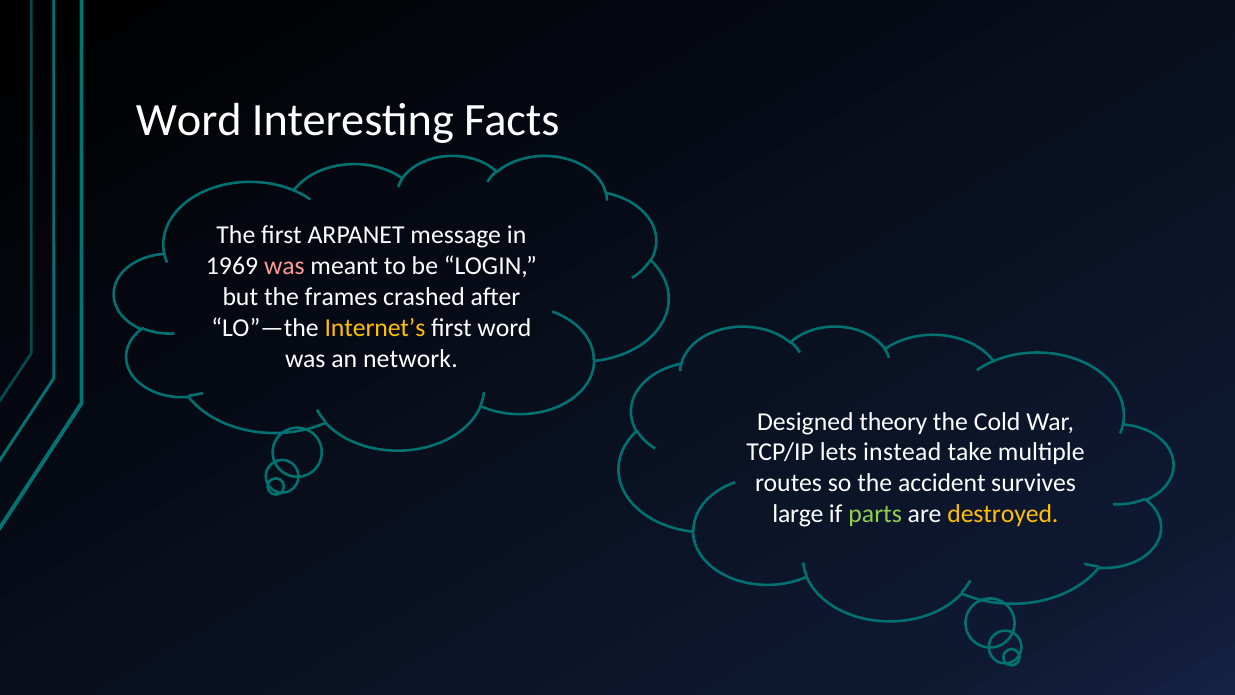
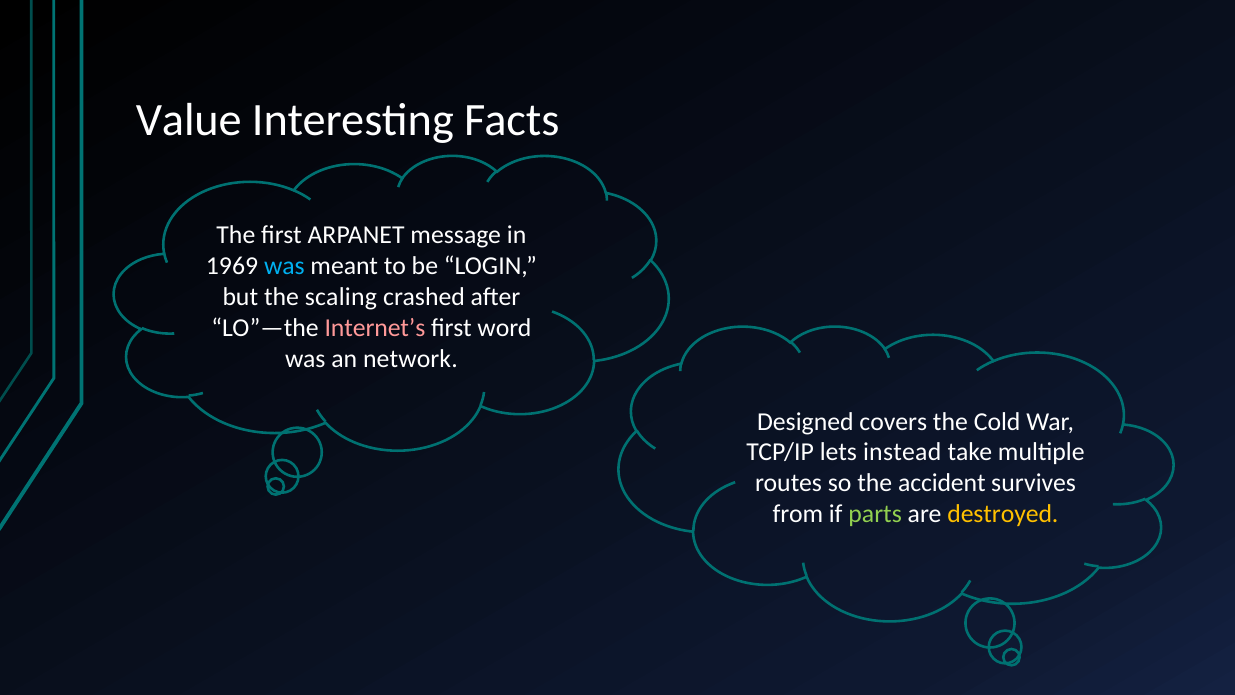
Word at (189, 120): Word -> Value
was at (284, 266) colour: pink -> light blue
frames: frames -> scaling
Internet’s colour: yellow -> pink
theory: theory -> covers
large: large -> from
